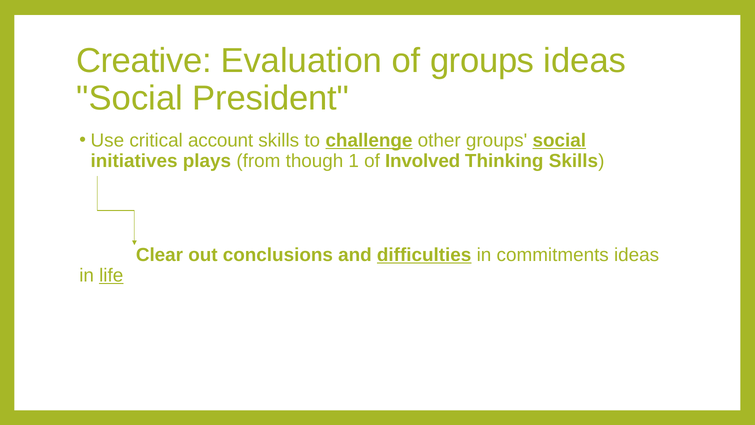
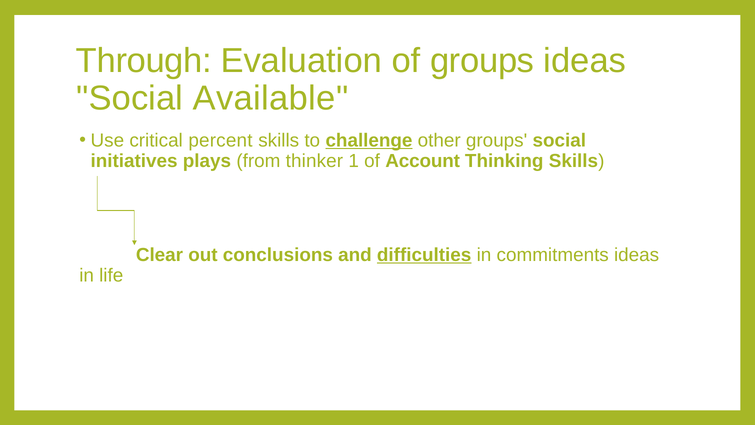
Creative: Creative -> Through
President: President -> Available
account: account -> percent
social at (559, 140) underline: present -> none
though: though -> thinker
Involved: Involved -> Account
life underline: present -> none
